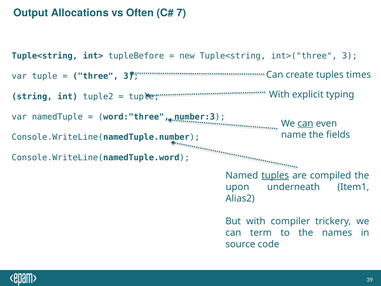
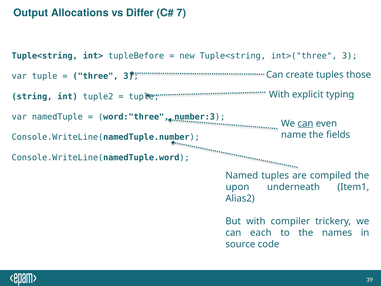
Often: Often -> Differ
times: times -> those
tuples at (275, 175) underline: present -> none
term: term -> each
